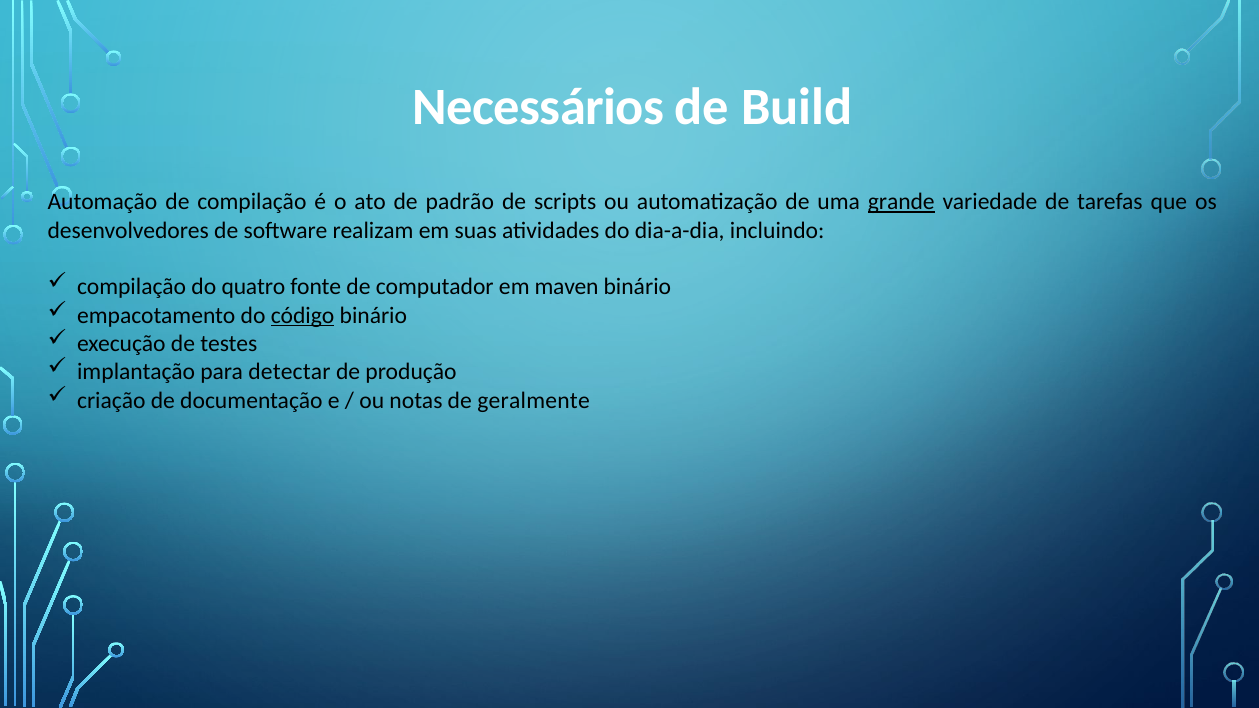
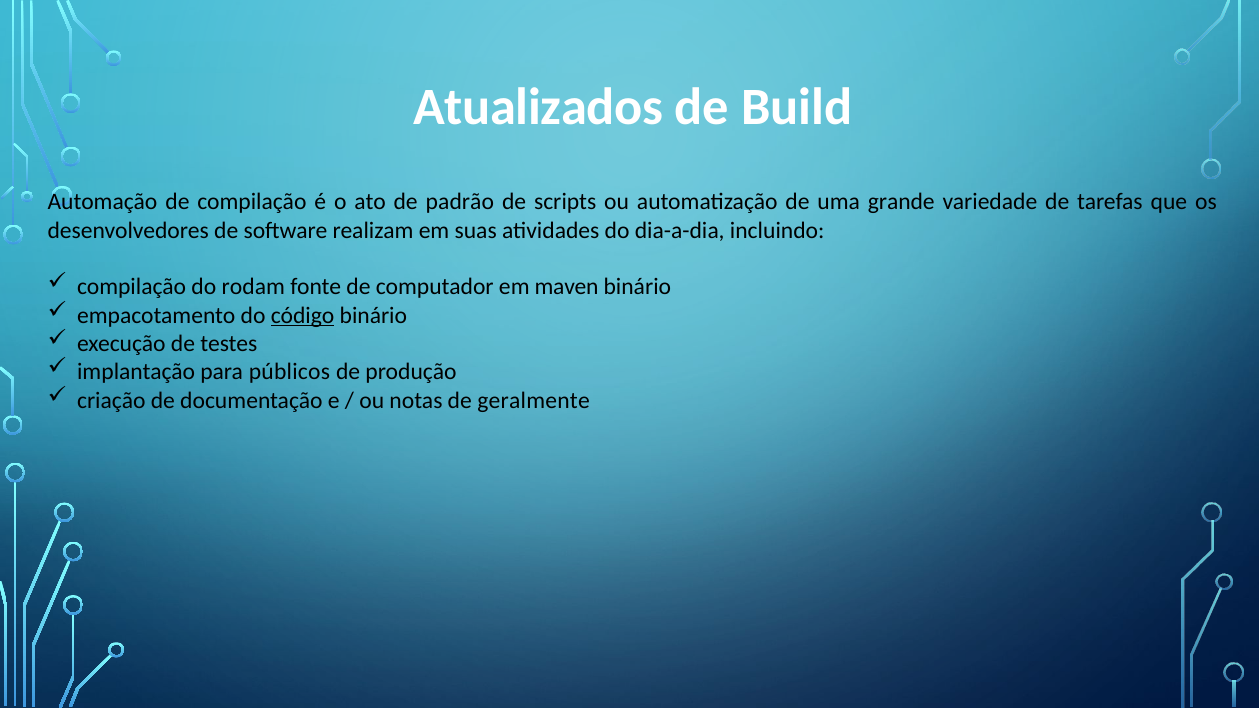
Necessários: Necessários -> Atualizados
grande underline: present -> none
quatro: quatro -> rodam
detectar: detectar -> públicos
